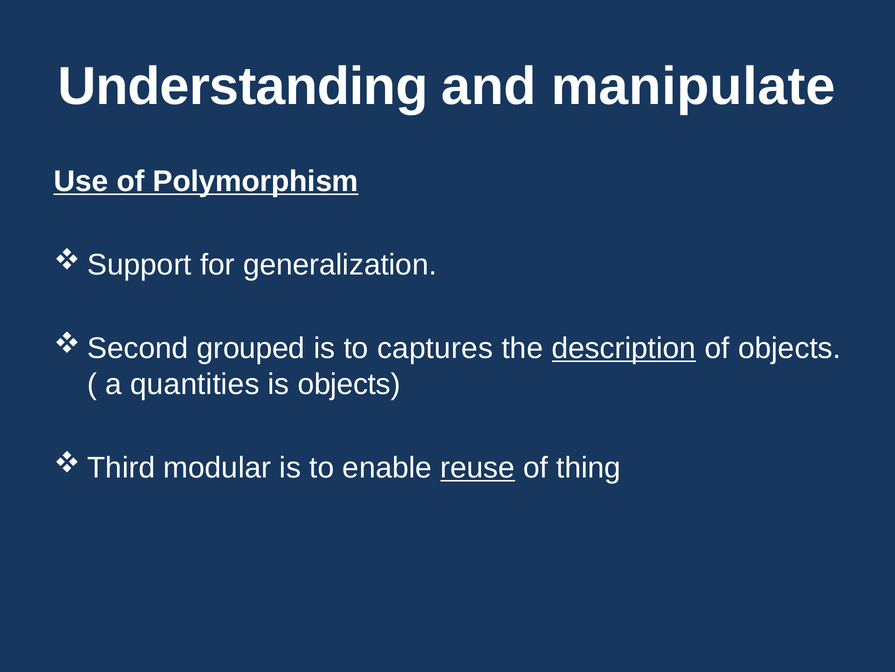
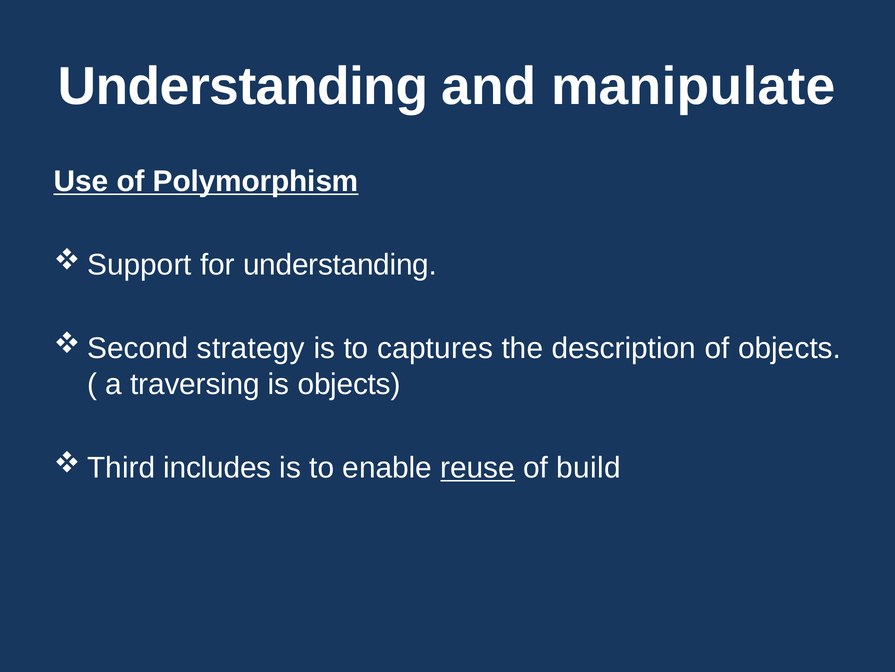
for generalization: generalization -> understanding
grouped: grouped -> strategy
description underline: present -> none
quantities: quantities -> traversing
modular: modular -> includes
thing: thing -> build
